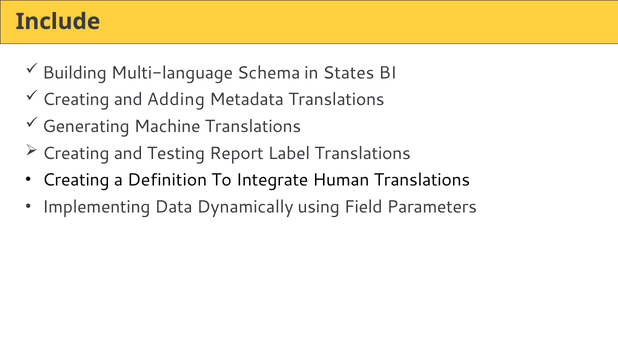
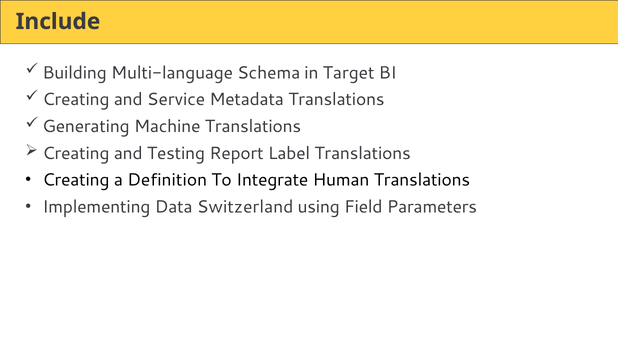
States: States -> Target
Adding: Adding -> Service
Dynamically: Dynamically -> Switzerland
